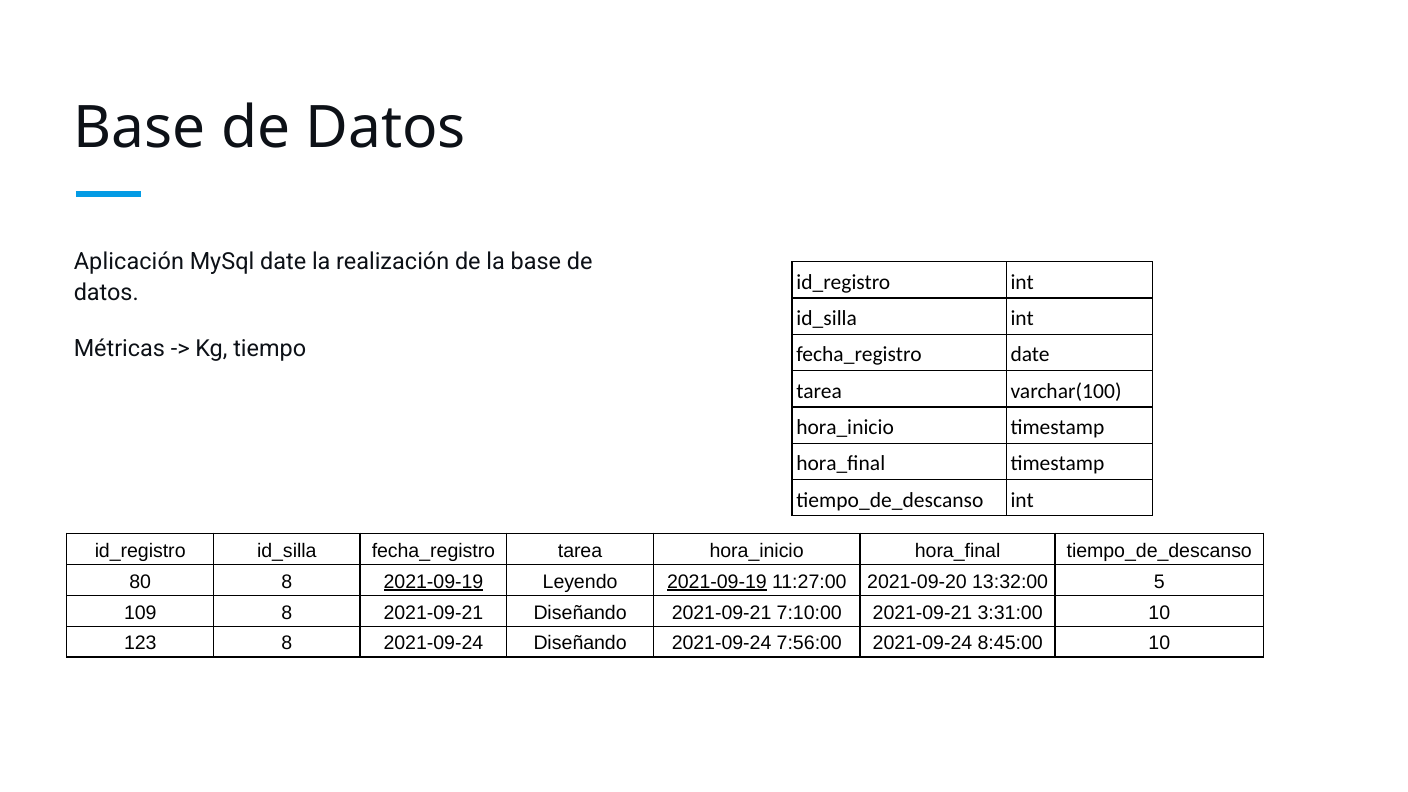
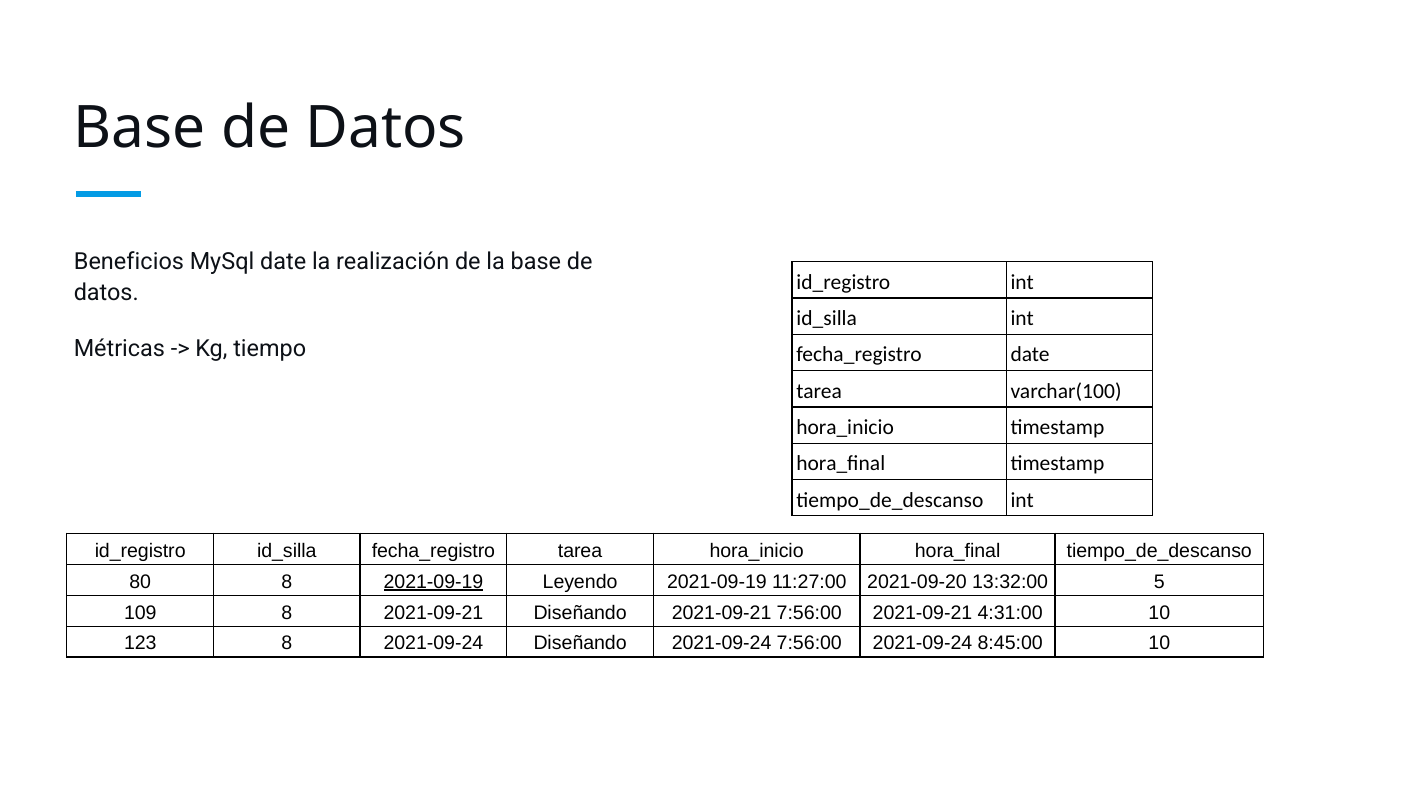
Aplicación: Aplicación -> Beneficios
2021-09-19 at (717, 582) underline: present -> none
2021-09-21 7:10:00: 7:10:00 -> 7:56:00
3:31:00: 3:31:00 -> 4:31:00
